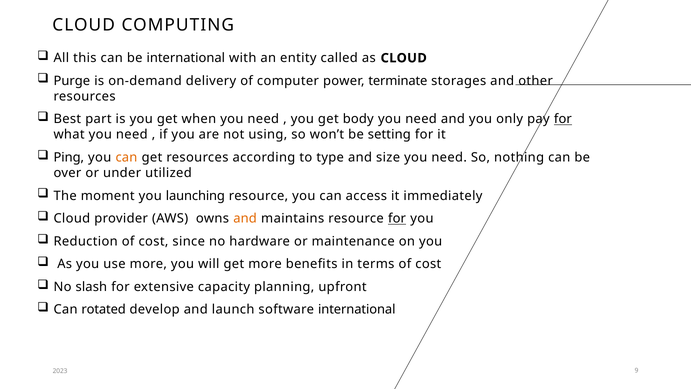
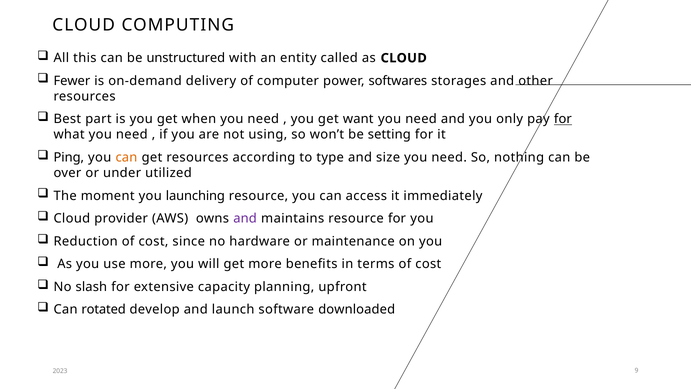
be international: international -> unstructured
Purge: Purge -> Fewer
terminate: terminate -> softwares
body: body -> want
and at (245, 218) colour: orange -> purple
for at (397, 218) underline: present -> none
software international: international -> downloaded
